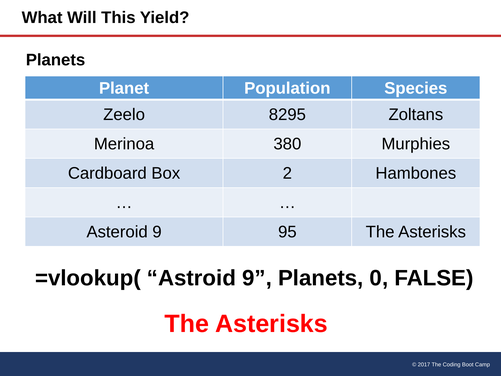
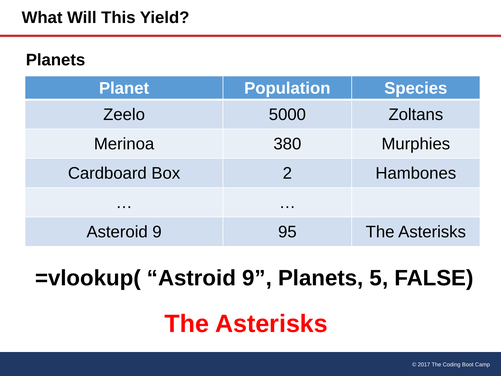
8295: 8295 -> 5000
0: 0 -> 5
